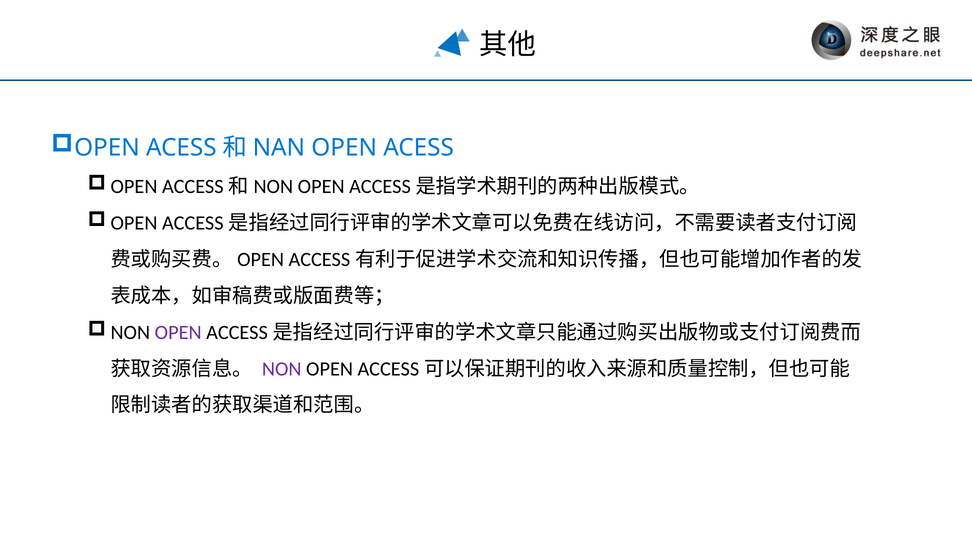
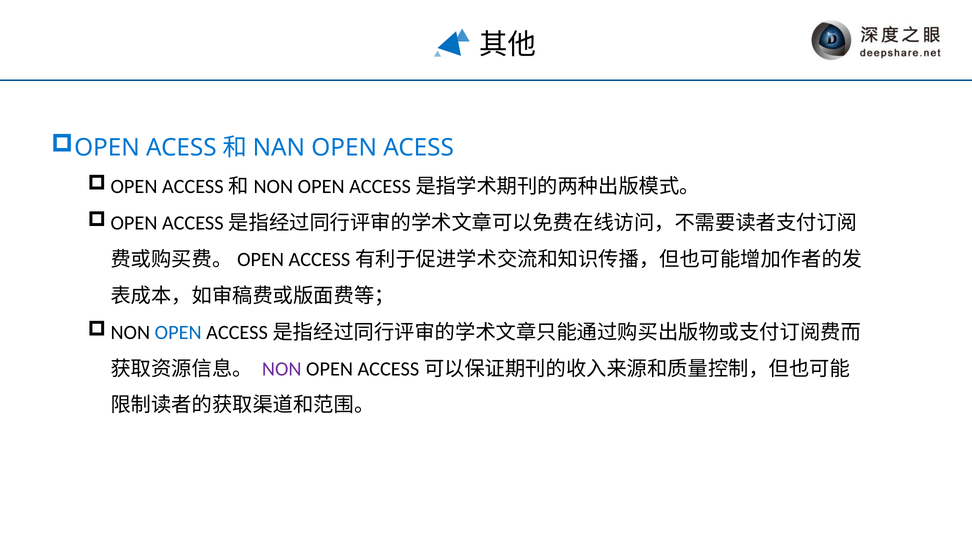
OPEN at (178, 332) colour: purple -> blue
